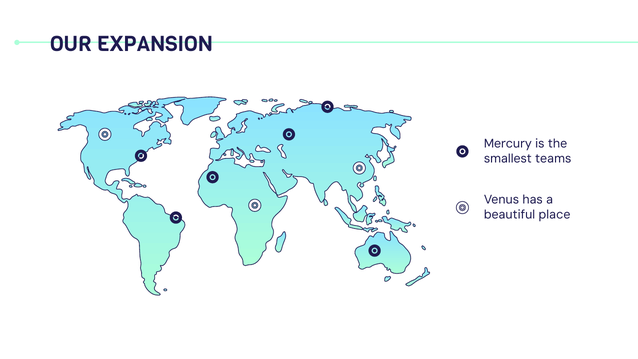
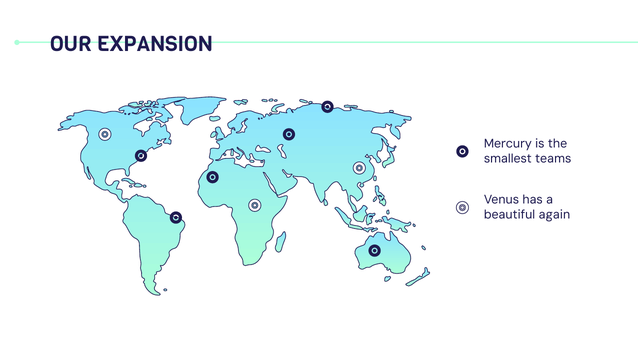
place: place -> again
